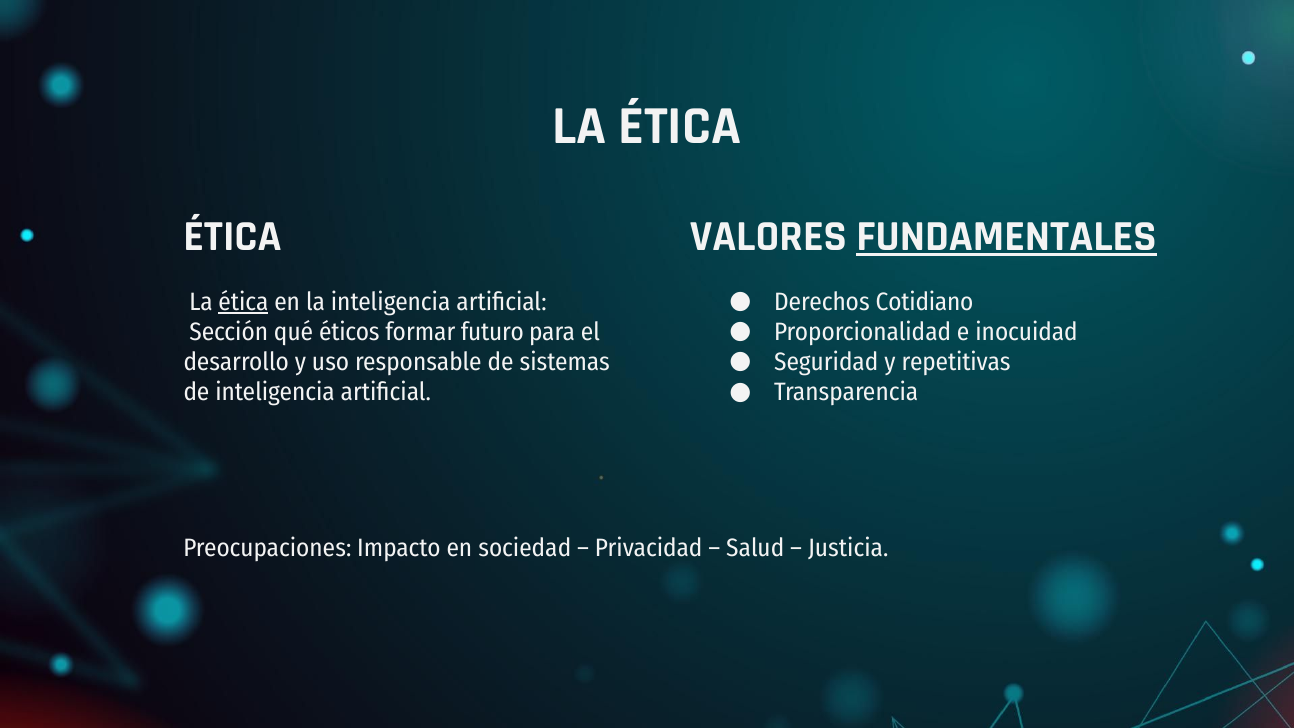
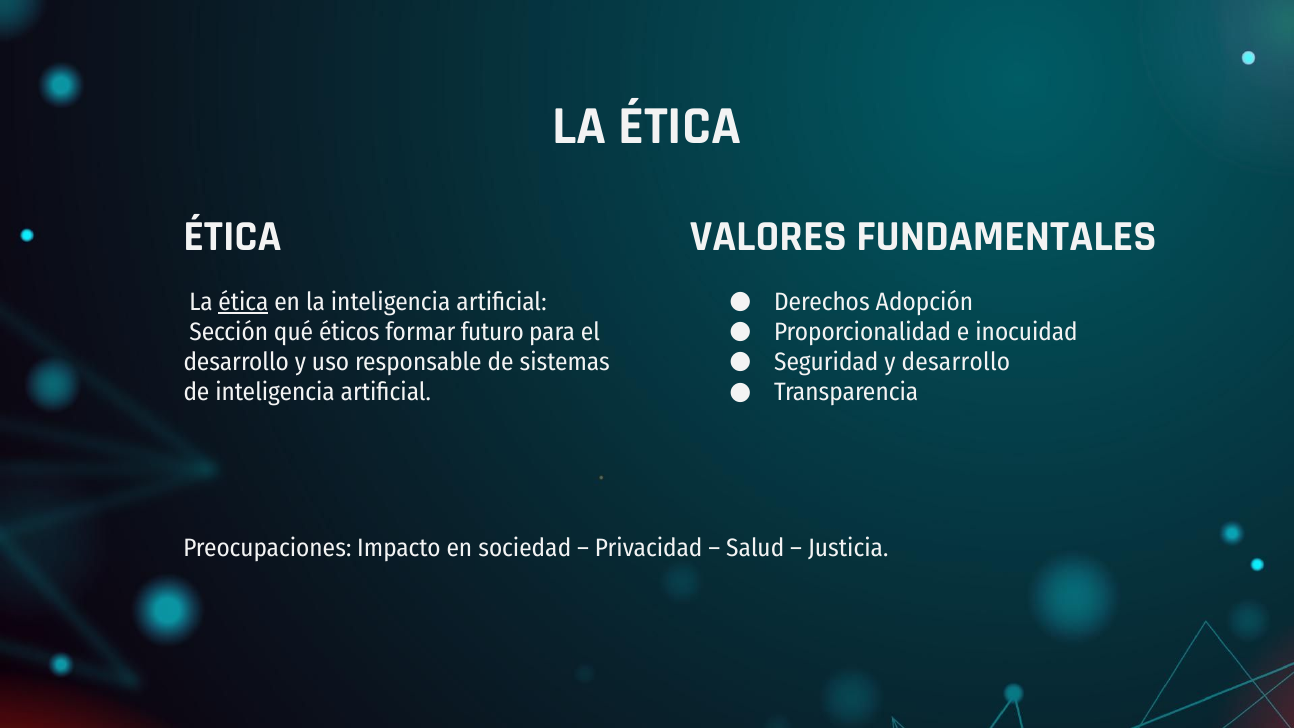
FUNDAMENTALES underline: present -> none
Cotidiano: Cotidiano -> Adopción
y repetitivas: repetitivas -> desarrollo
